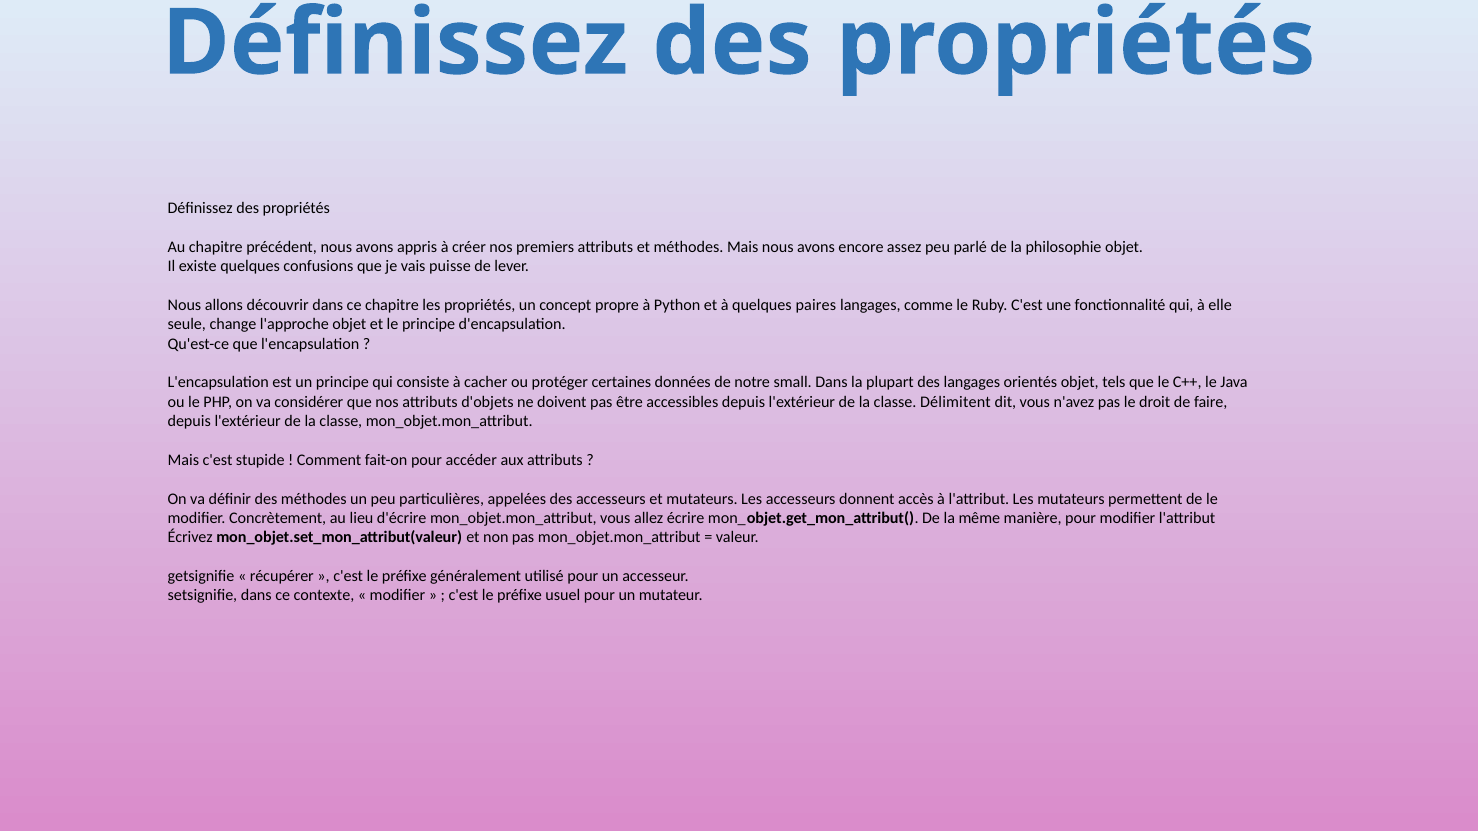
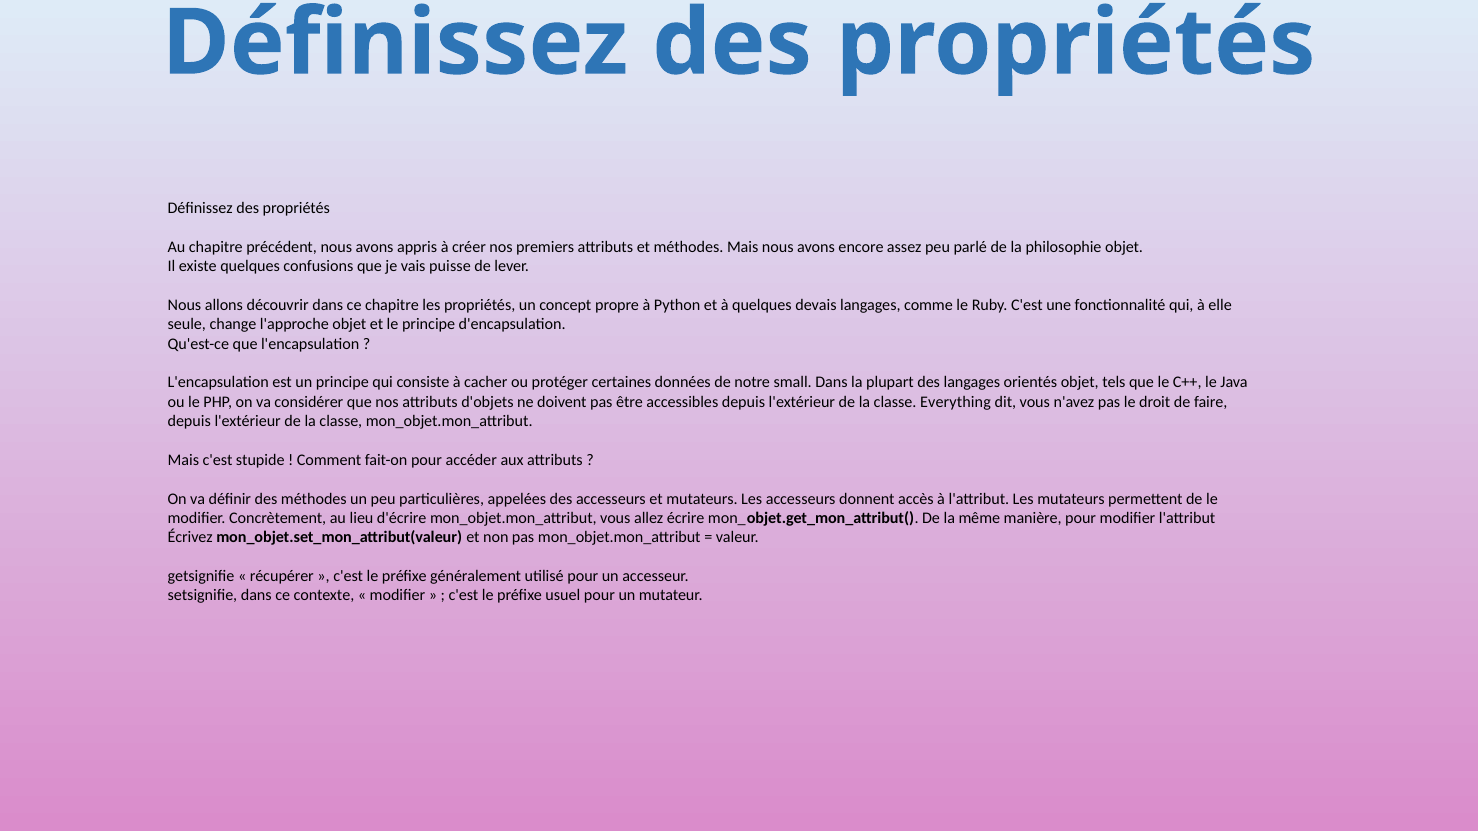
paires: paires -> devais
Délimitent: Délimitent -> Everything
